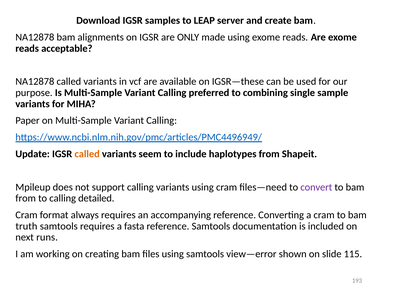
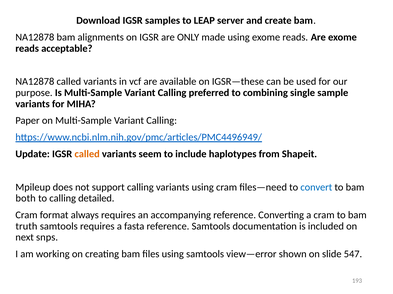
convert colour: purple -> blue
from at (26, 199): from -> both
runs: runs -> snps
115: 115 -> 547
